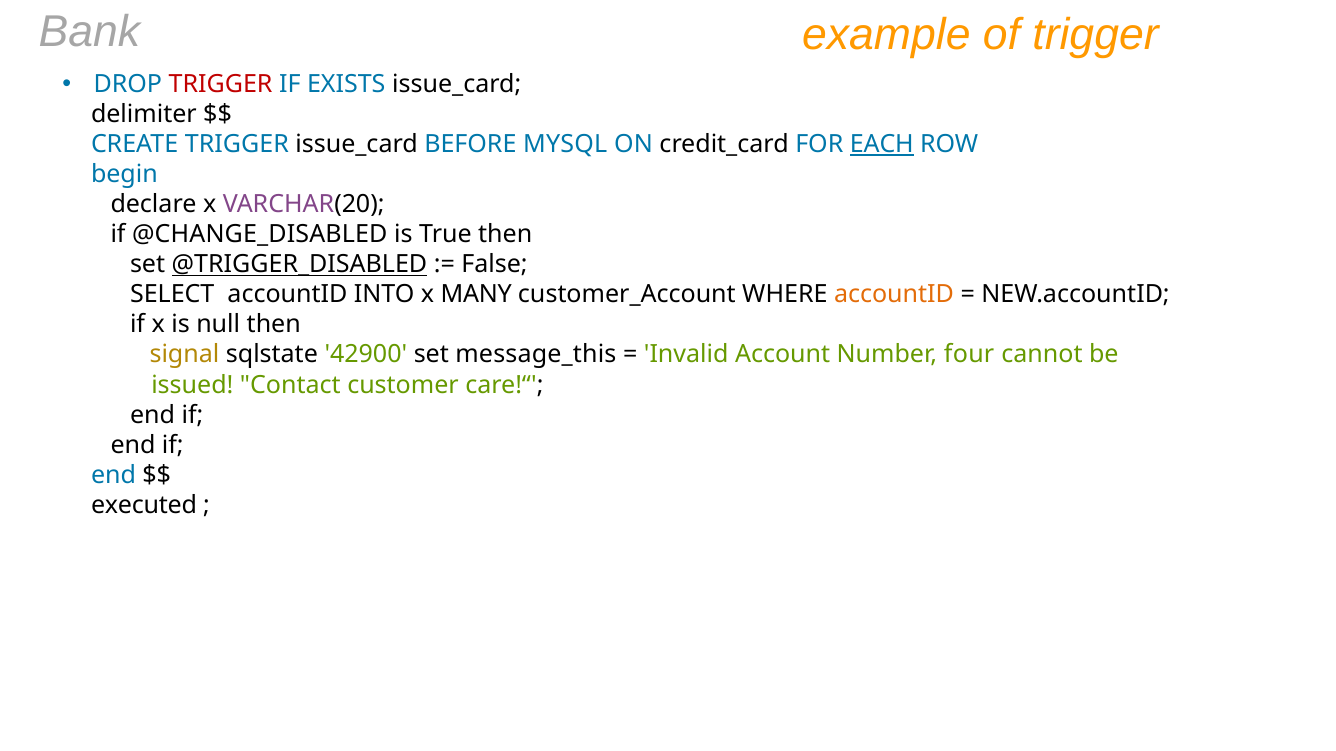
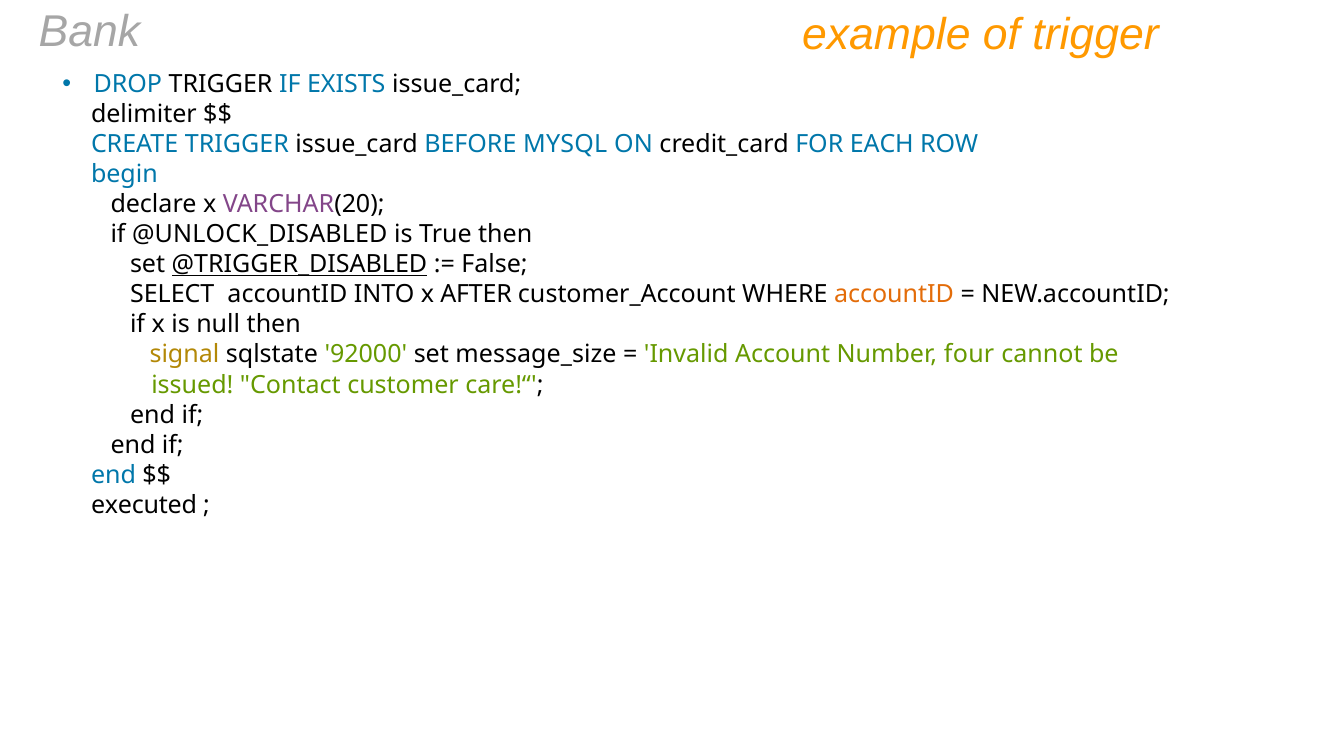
TRIGGER at (221, 84) colour: red -> black
EACH underline: present -> none
@CHANGE_DISABLED: @CHANGE_DISABLED -> @UNLOCK_DISABLED
MANY: MANY -> AFTER
42900: 42900 -> 92000
message_this: message_this -> message_size
